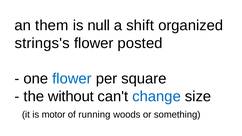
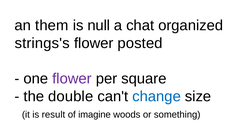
shift: shift -> chat
flower at (72, 79) colour: blue -> purple
without: without -> double
motor: motor -> result
running: running -> imagine
